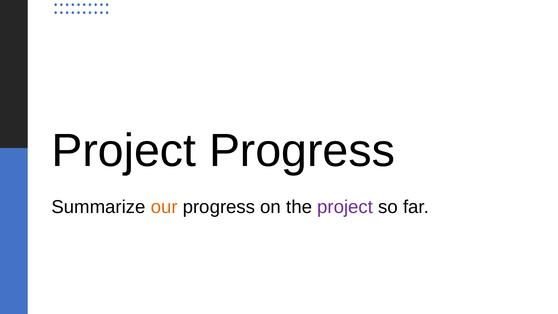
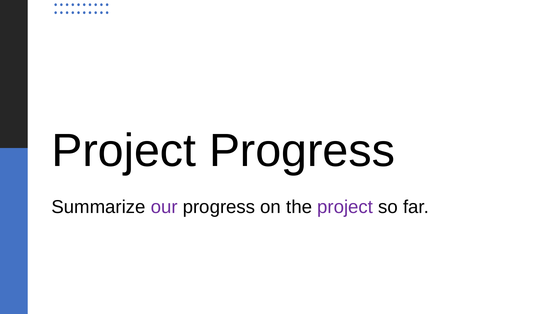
our colour: orange -> purple
